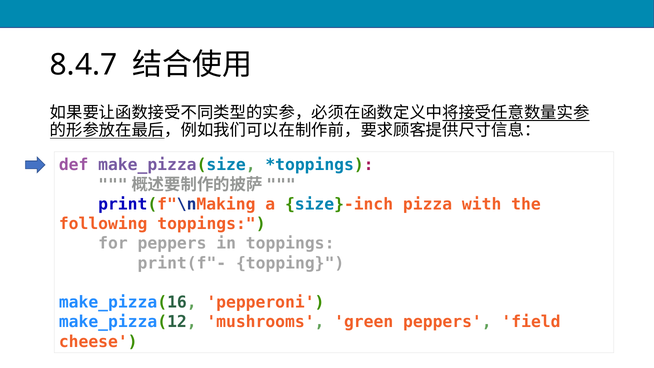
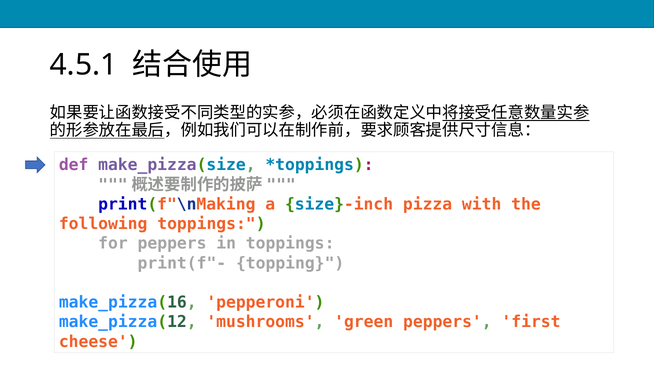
8.4.7: 8.4.7 -> 4.5.1
field: field -> first
